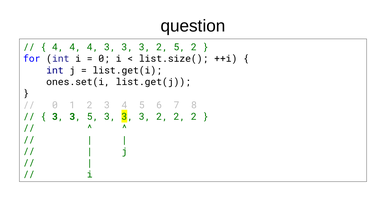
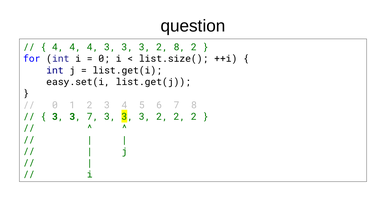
2 5: 5 -> 8
ones.set(i: ones.set(i -> easy.set(i
3 5: 5 -> 7
